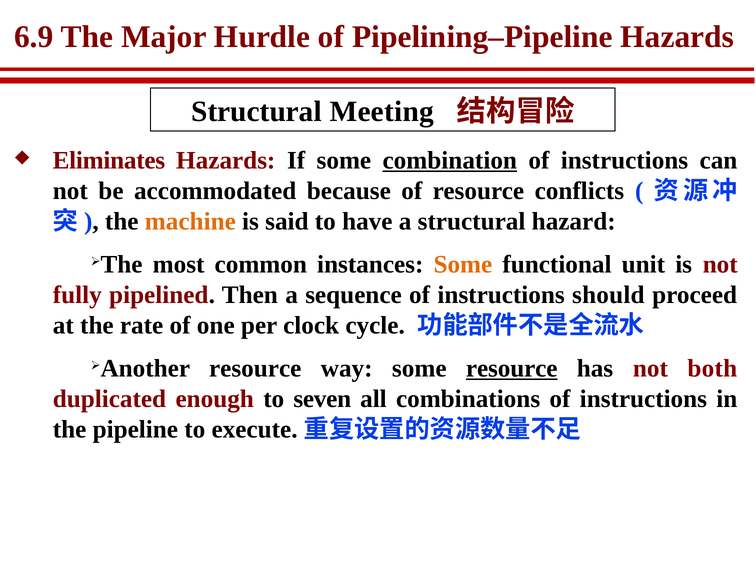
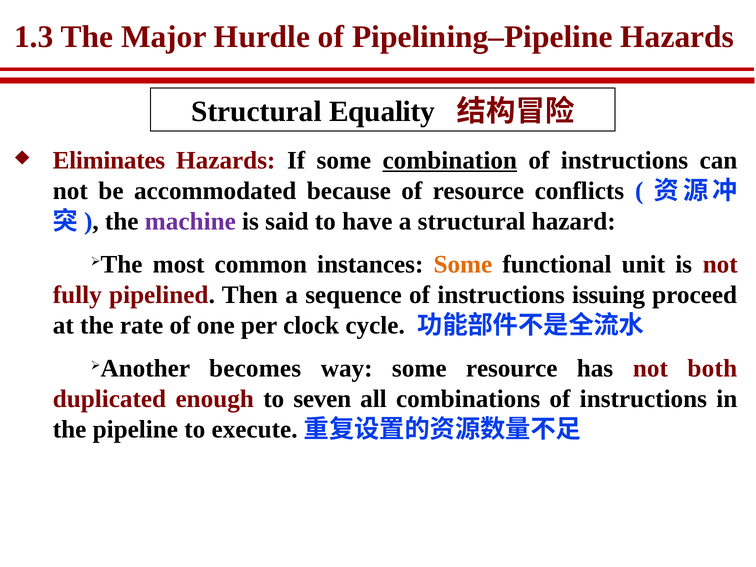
6.9: 6.9 -> 1.3
Meeting: Meeting -> Equality
machine colour: orange -> purple
should: should -> issuing
Another resource: resource -> becomes
resource at (512, 368) underline: present -> none
